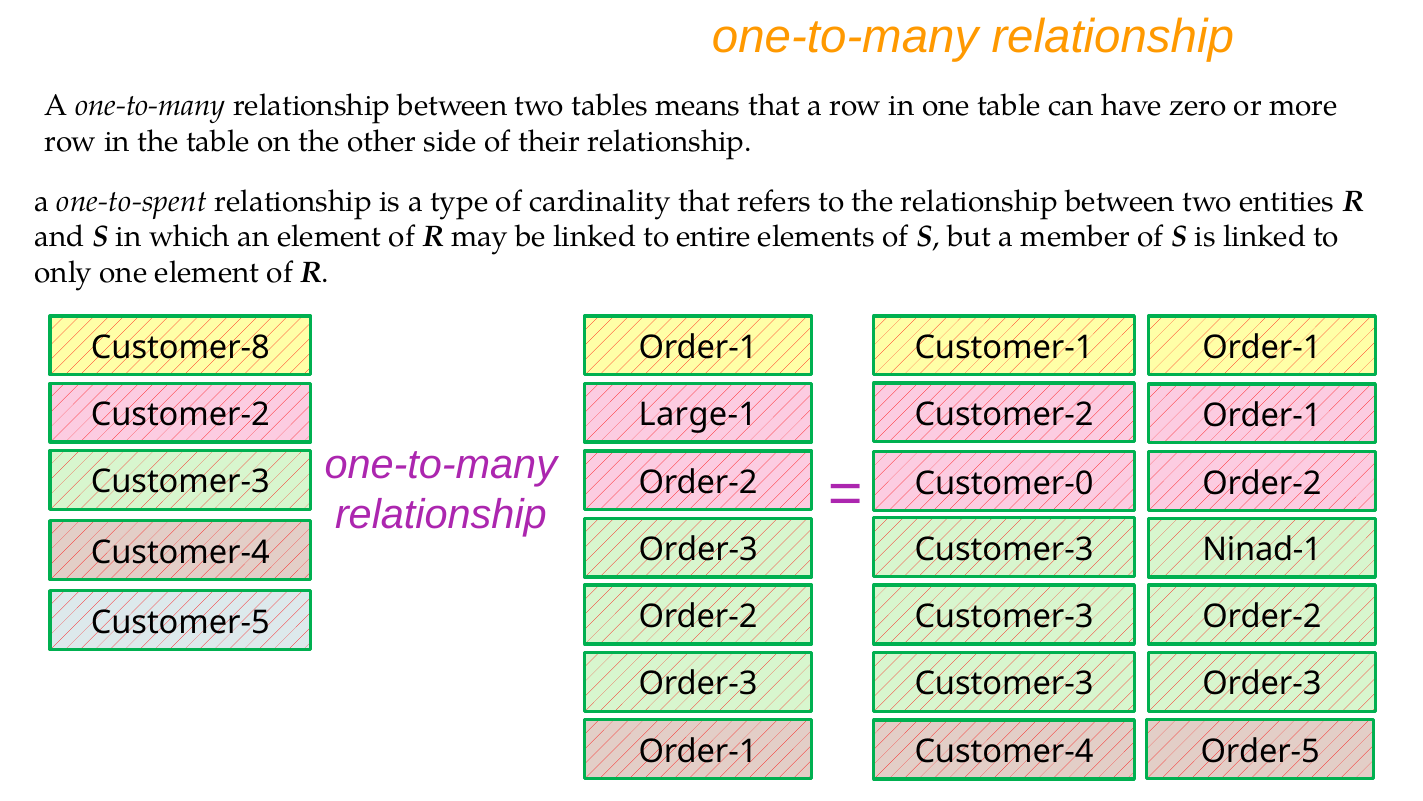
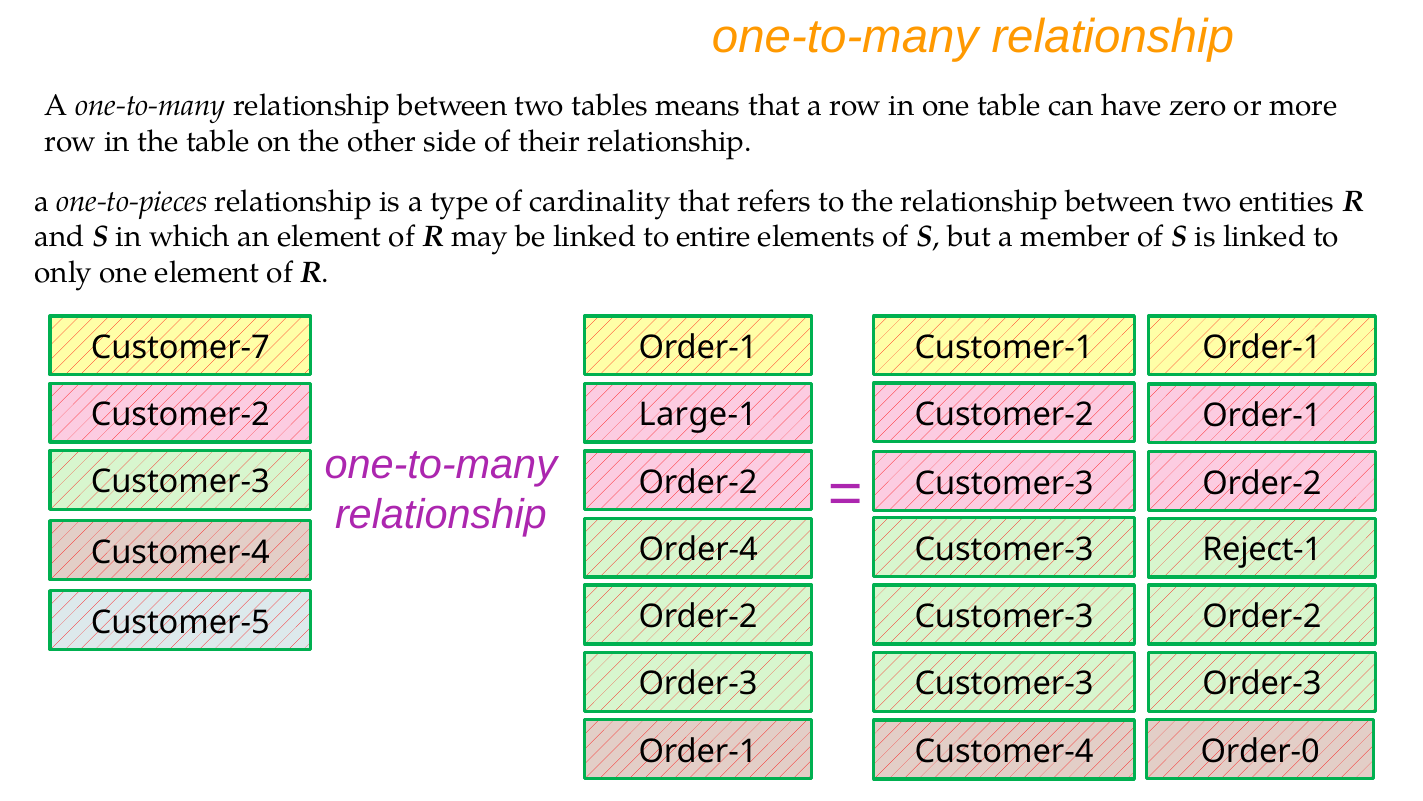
one-to-spent: one-to-spent -> one-to-pieces
Customer-8: Customer-8 -> Customer-7
Customer-0 at (1004, 483): Customer-0 -> Customer-3
Order-3 at (698, 549): Order-3 -> Order-4
Ninad-1: Ninad-1 -> Reject-1
Order-5: Order-5 -> Order-0
